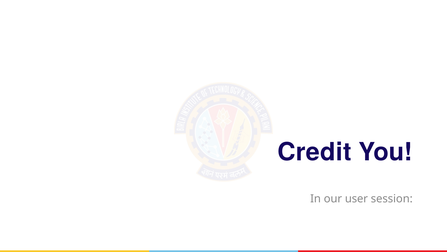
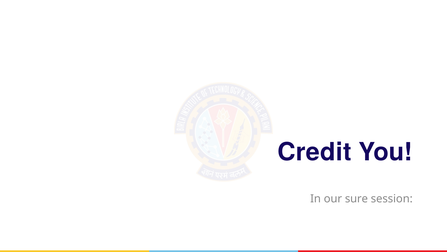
user: user -> sure
